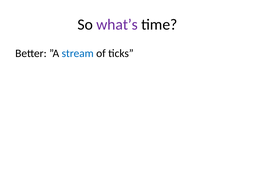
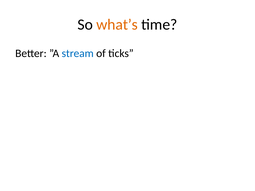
what’s colour: purple -> orange
